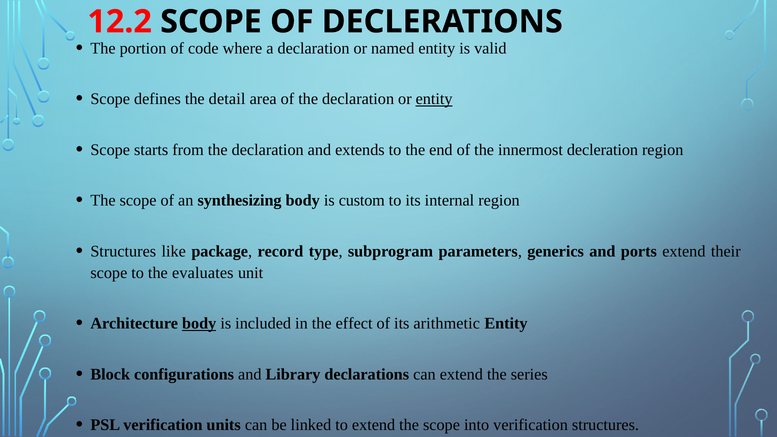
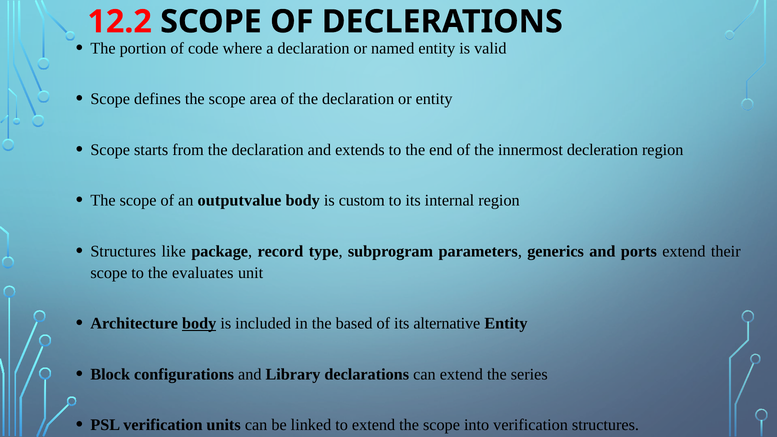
defines the detail: detail -> scope
entity at (434, 99) underline: present -> none
synthesizing: synthesizing -> outputvalue
effect: effect -> based
arithmetic: arithmetic -> alternative
